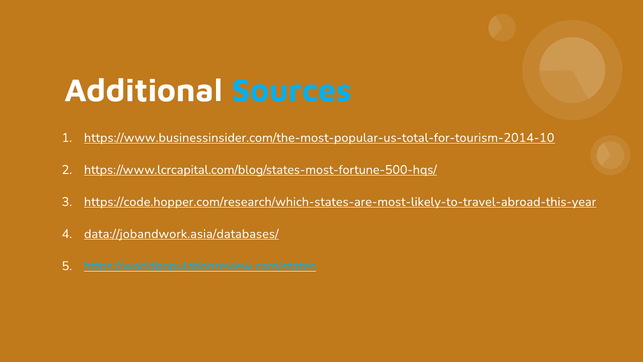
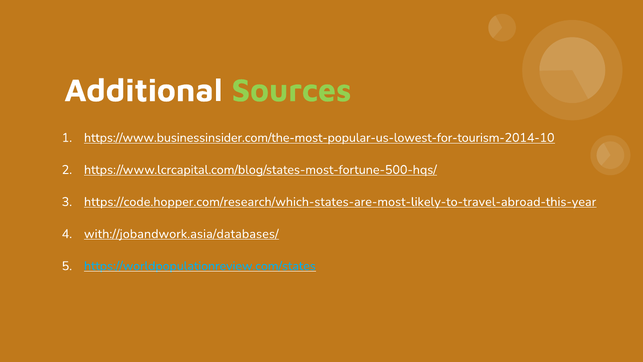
Sources colour: light blue -> light green
https://www.businessinsider.com/the-most-popular-us-total-for-tourism-2014-10: https://www.businessinsider.com/the-most-popular-us-total-for-tourism-2014-10 -> https://www.businessinsider.com/the-most-popular-us-lowest-for-tourism-2014-10
data://jobandwork.asia/databases/: data://jobandwork.asia/databases/ -> with://jobandwork.asia/databases/
